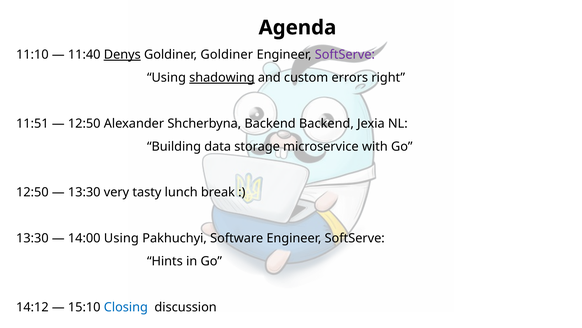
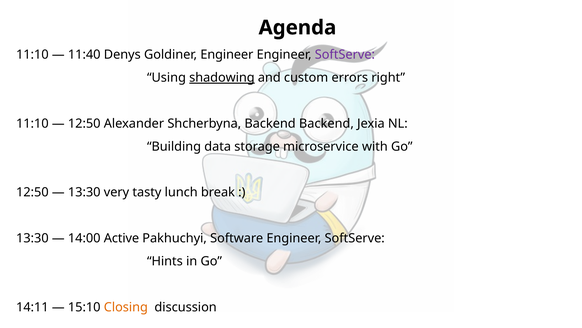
Denys underline: present -> none
Goldiner Goldiner: Goldiner -> Engineer
11:51 at (32, 123): 11:51 -> 11:10
14:00 Using: Using -> Active
14:12: 14:12 -> 14:11
Closing colour: blue -> orange
